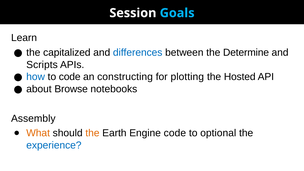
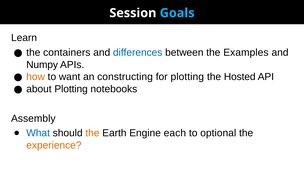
capitalized: capitalized -> containers
Determine: Determine -> Examples
Scripts: Scripts -> Numpy
how colour: blue -> orange
to code: code -> want
about Browse: Browse -> Plotting
What colour: orange -> blue
Engine code: code -> each
experience colour: blue -> orange
